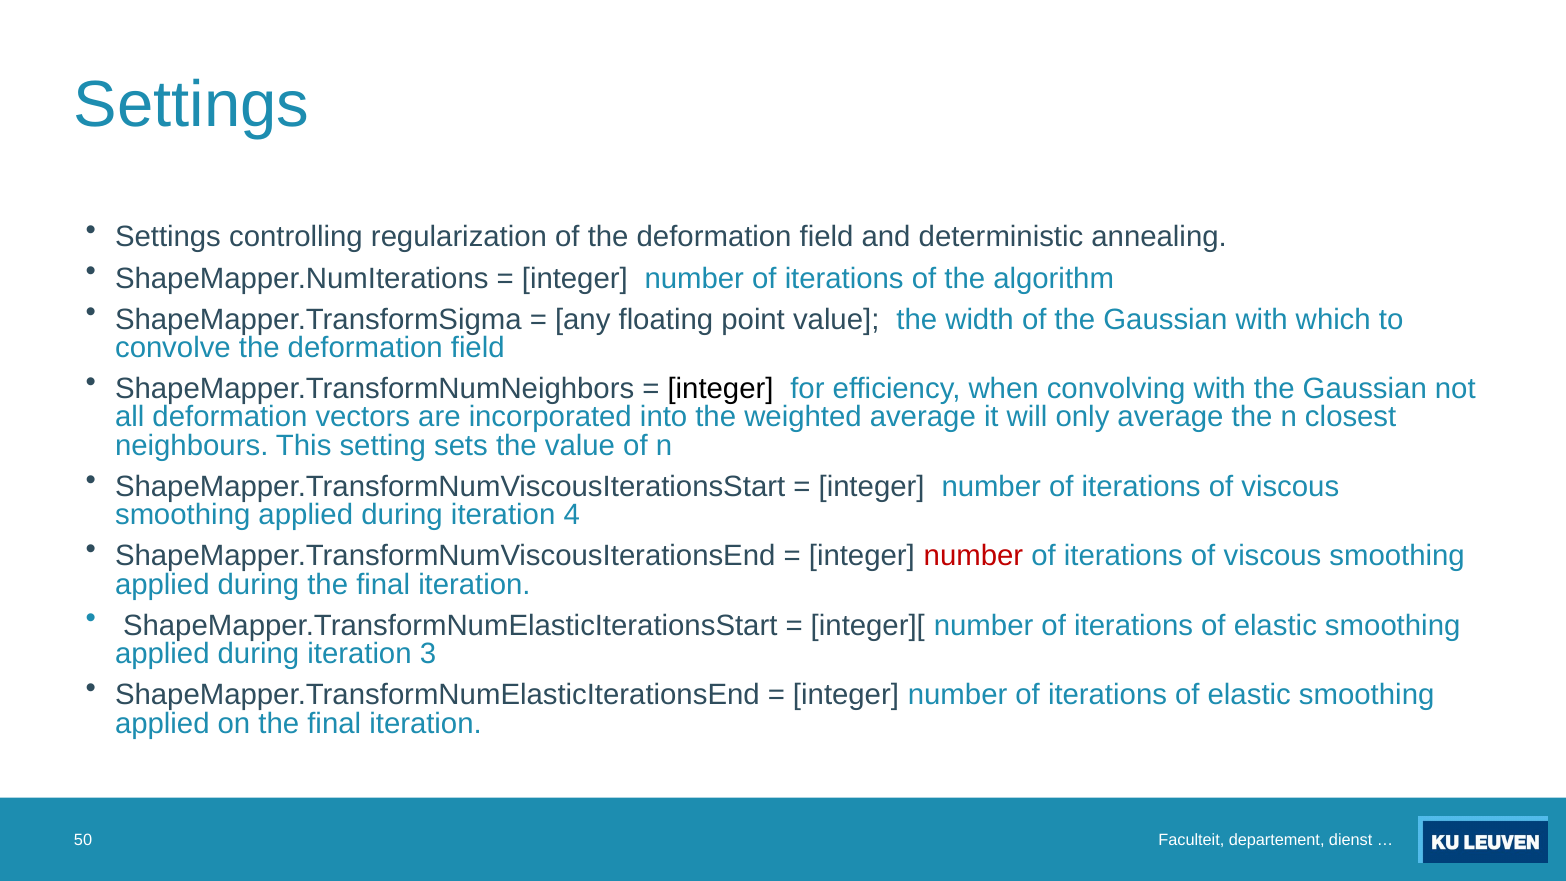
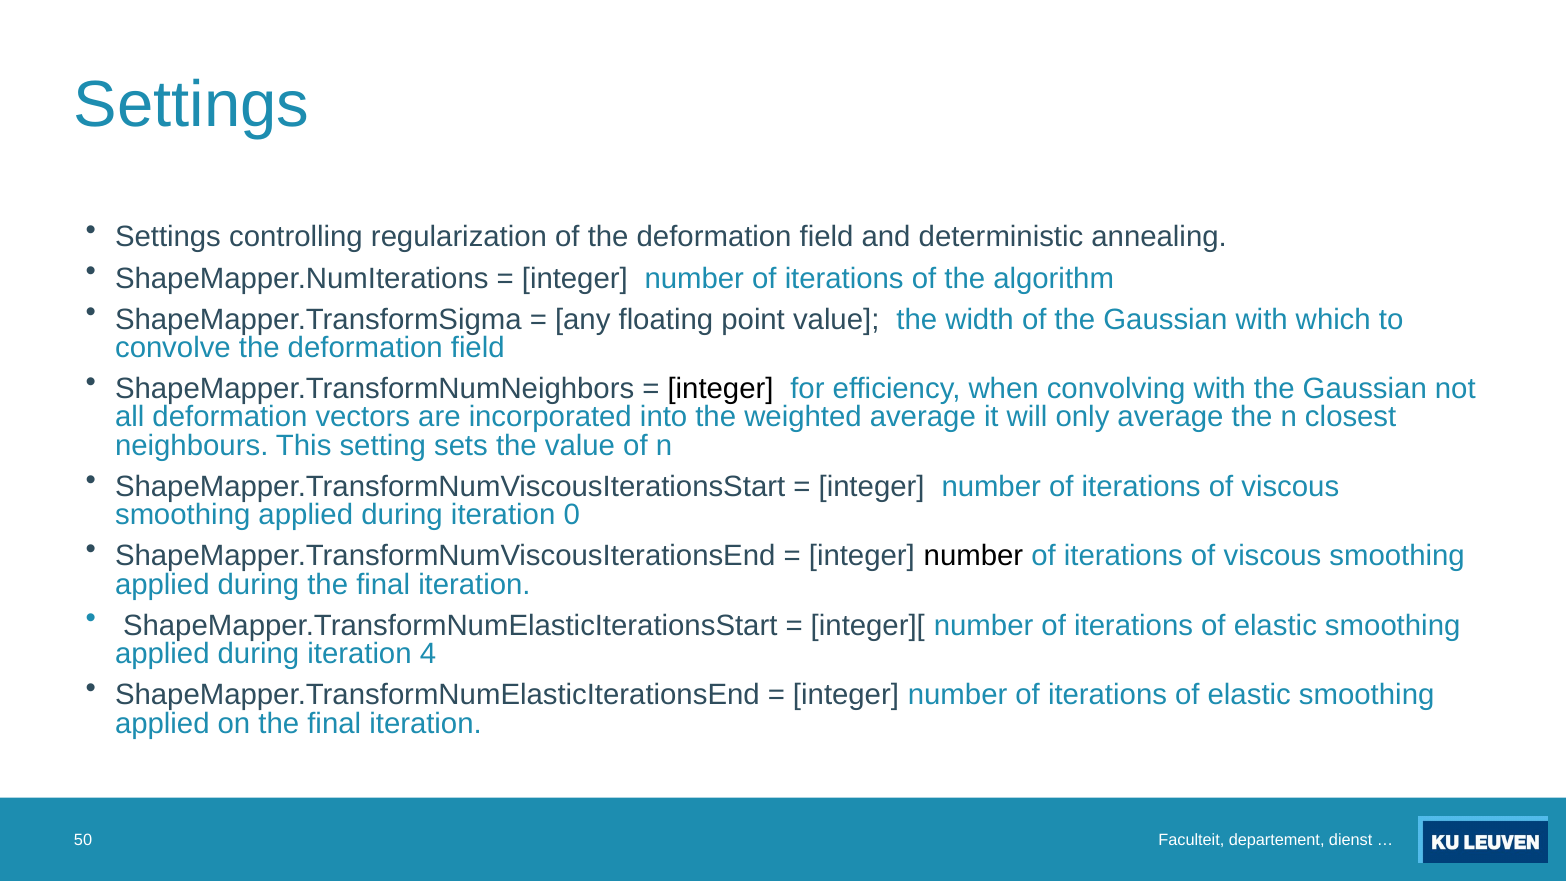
4: 4 -> 0
number at (973, 556) colour: red -> black
3: 3 -> 4
